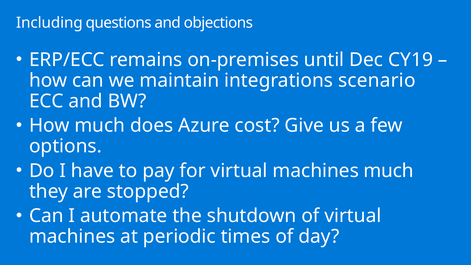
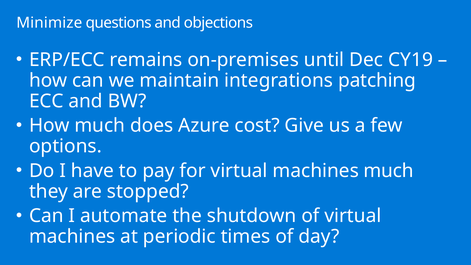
Including: Including -> Minimize
scenario: scenario -> patching
